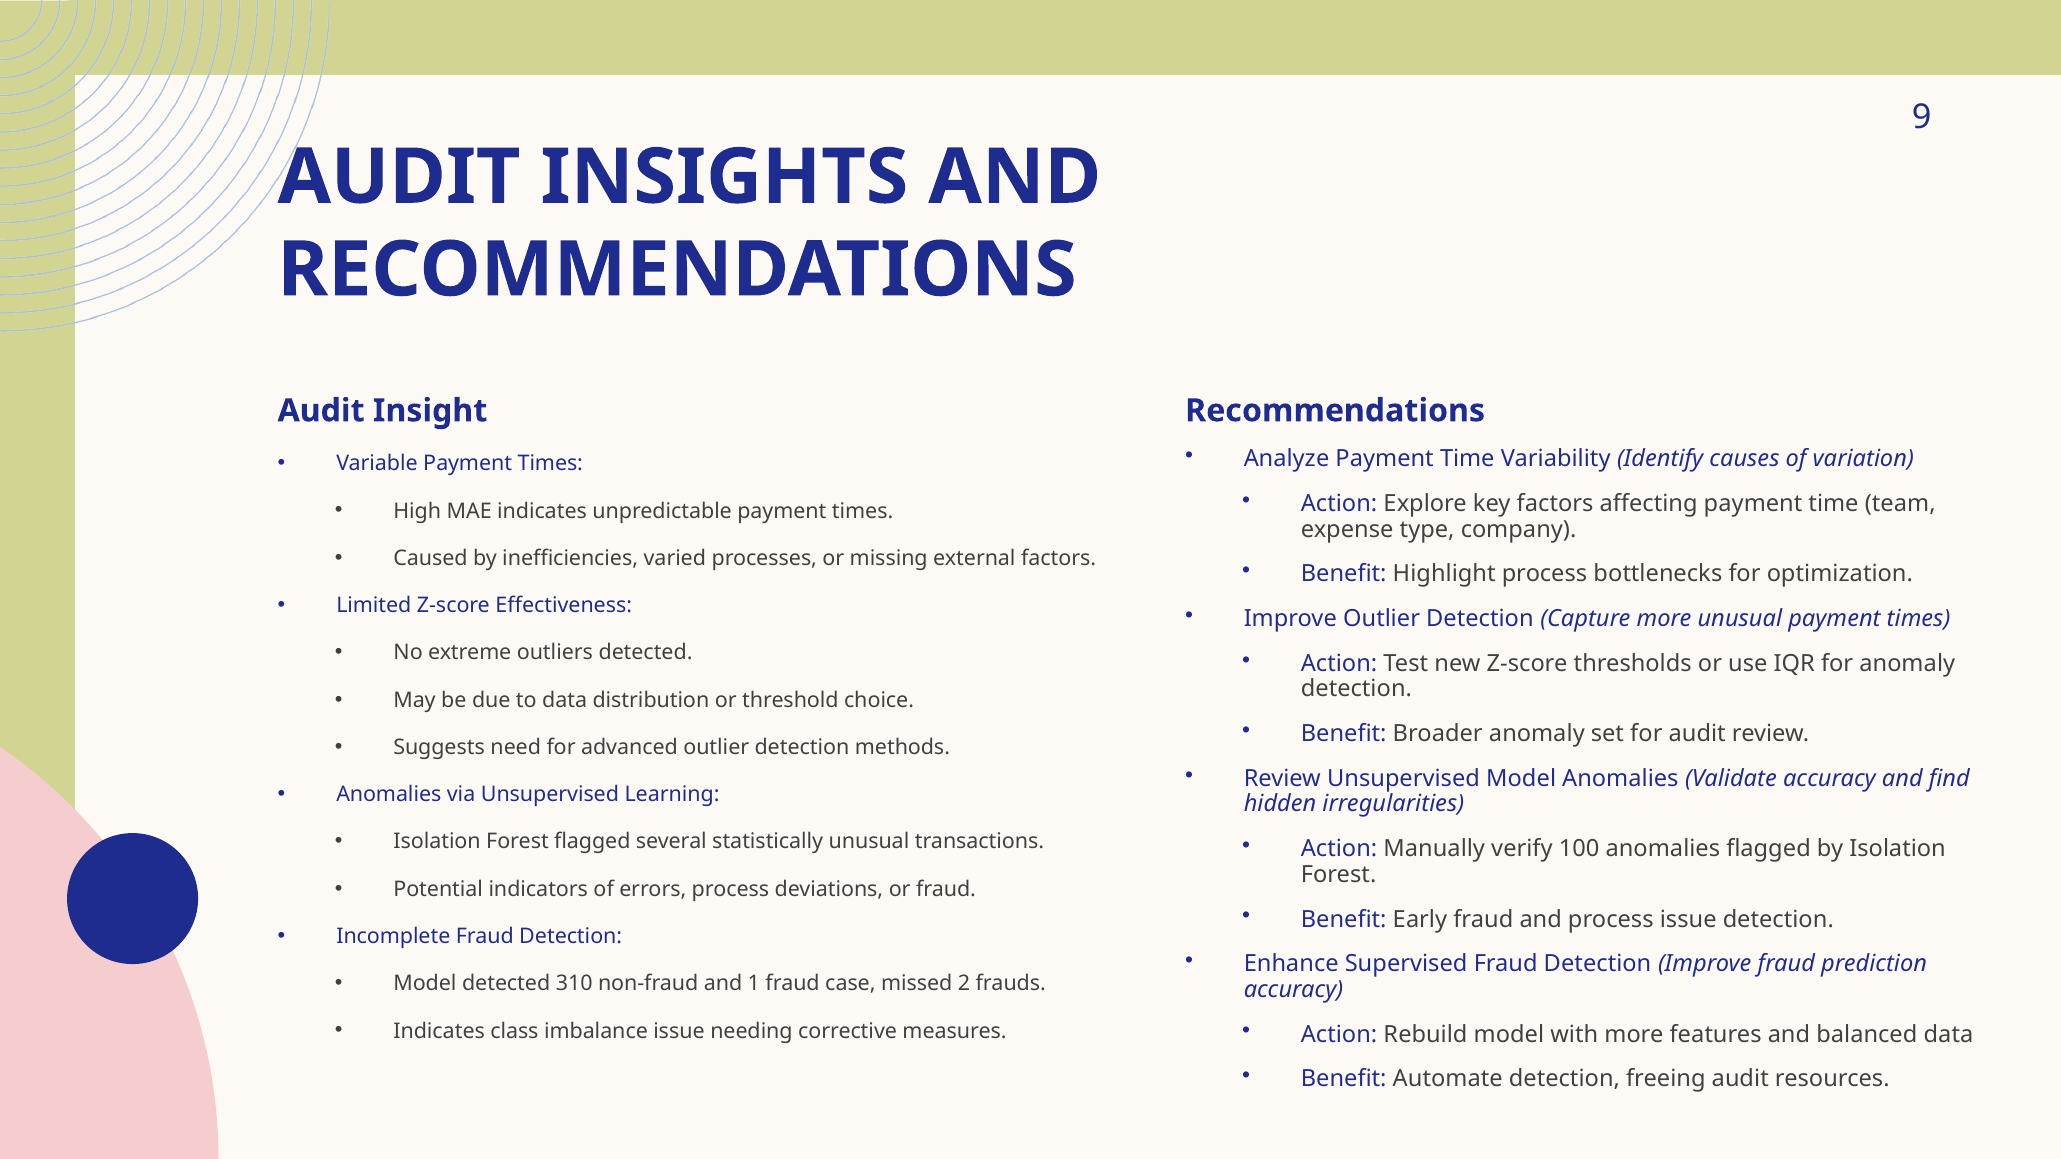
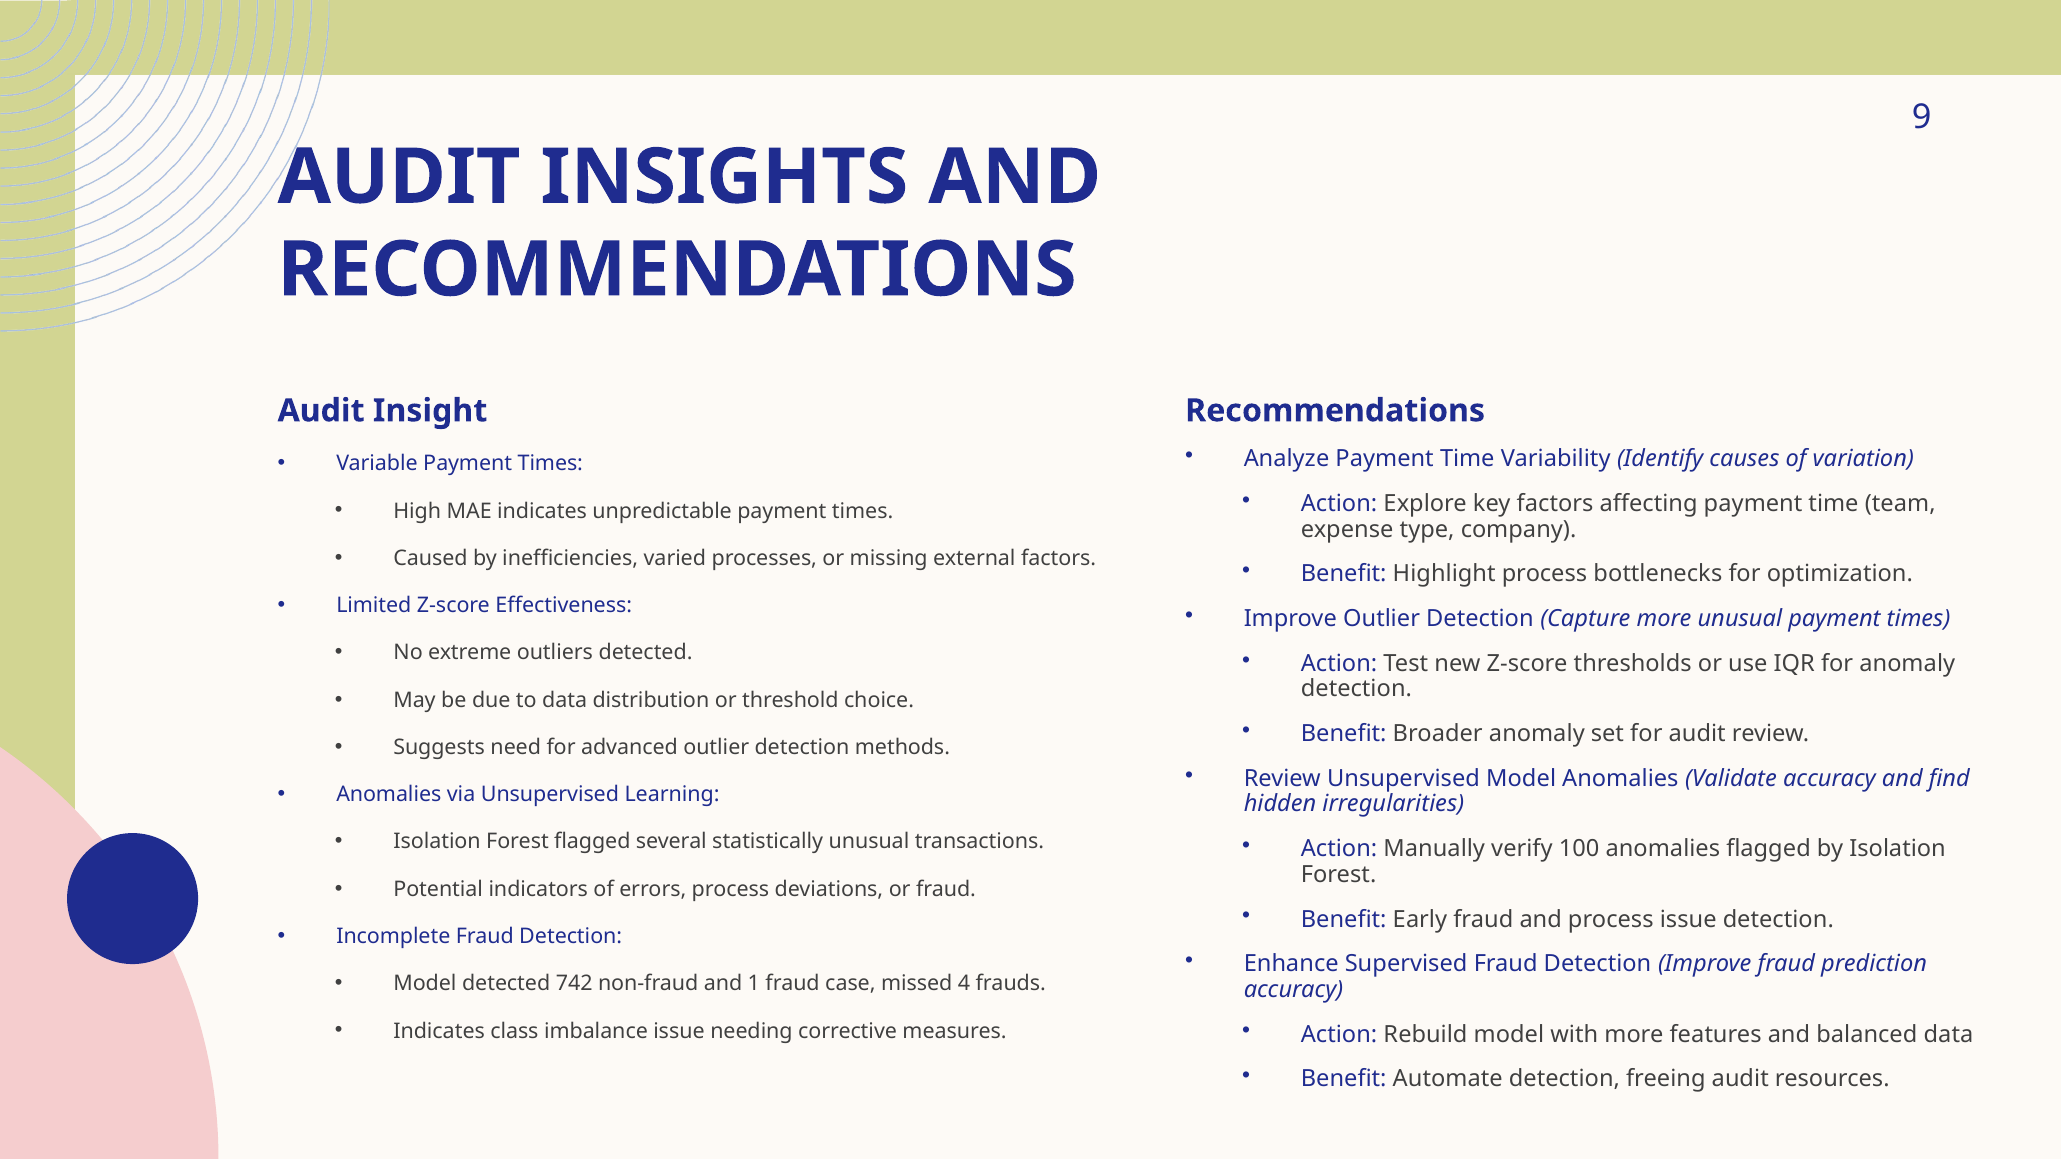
310: 310 -> 742
2: 2 -> 4
